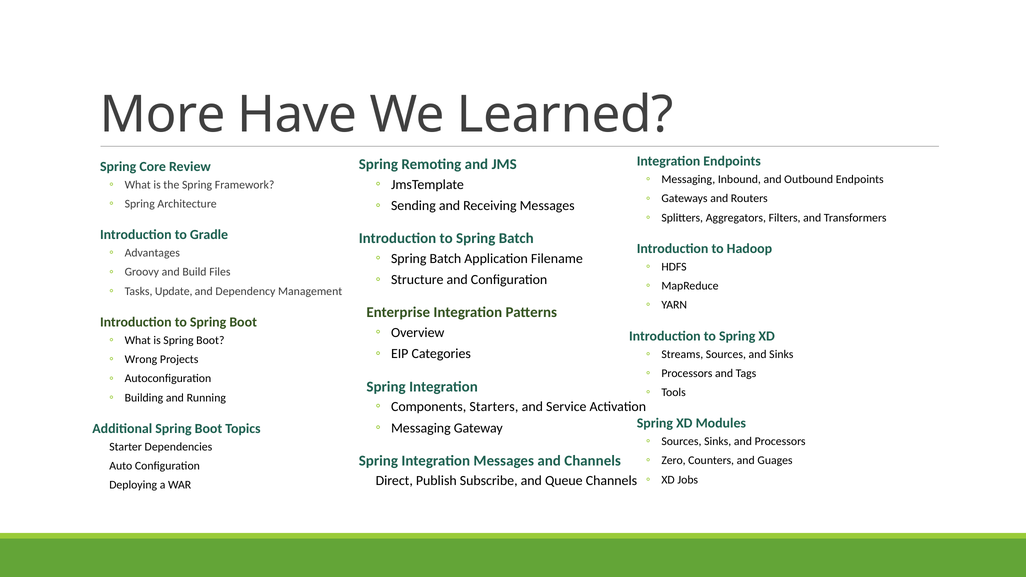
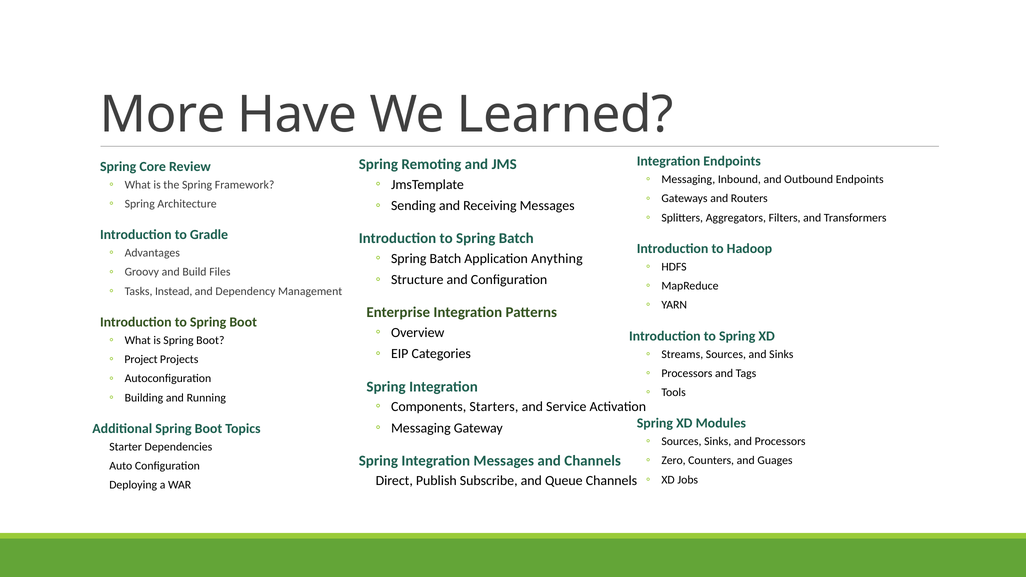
Filename: Filename -> Anything
Update: Update -> Instead
Wrong: Wrong -> Project
